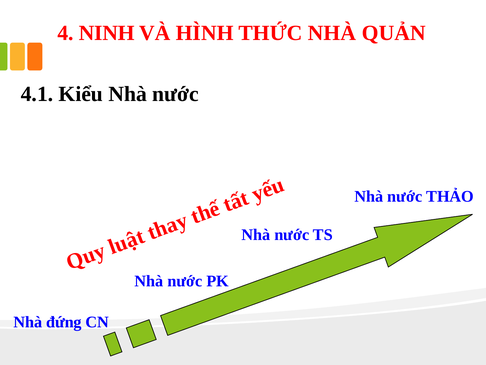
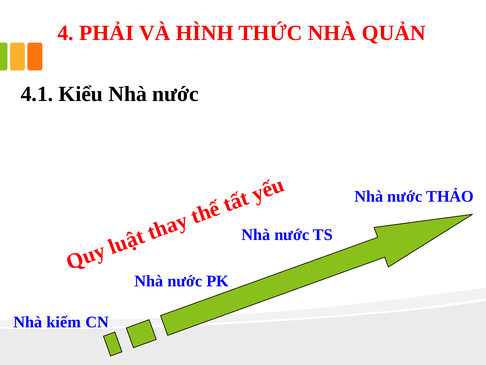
NINH: NINH -> PHẢI
đứng: đứng -> kiểm
